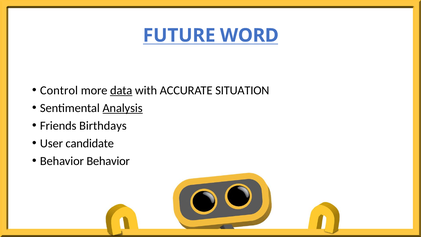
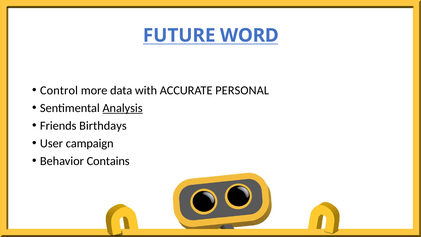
data underline: present -> none
SITUATION: SITUATION -> PERSONAL
candidate: candidate -> campaign
Behavior Behavior: Behavior -> Contains
